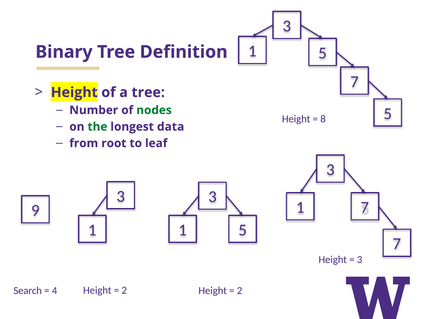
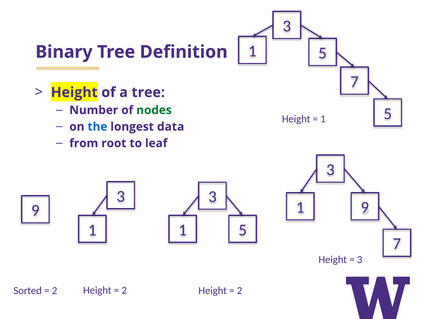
8 at (323, 119): 8 -> 1
the colour: green -> blue
1 7: 7 -> 9
Search: Search -> Sorted
4 at (55, 290): 4 -> 2
